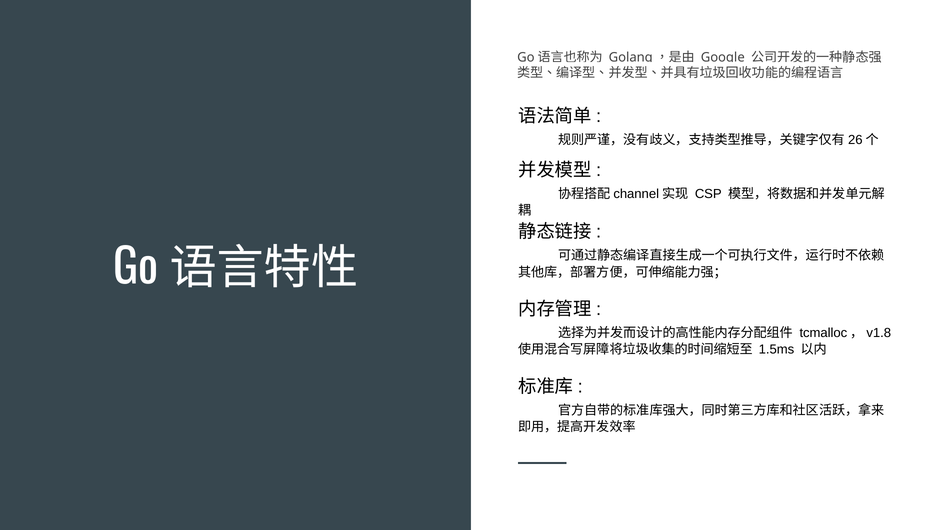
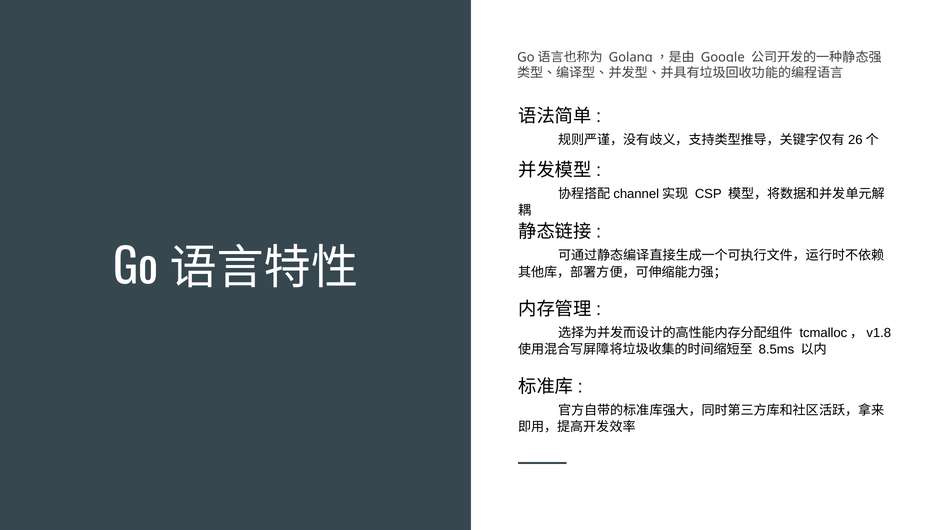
1.5ms: 1.5ms -> 8.5ms
